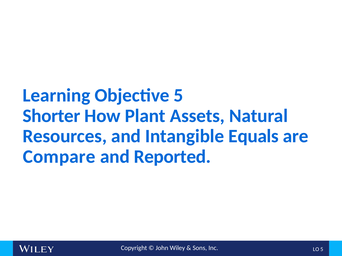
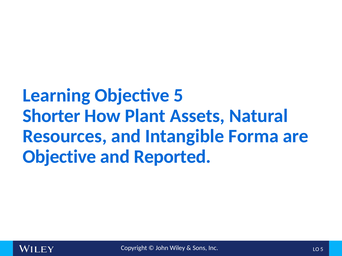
Equals: Equals -> Forma
Compare at (59, 157): Compare -> Objective
